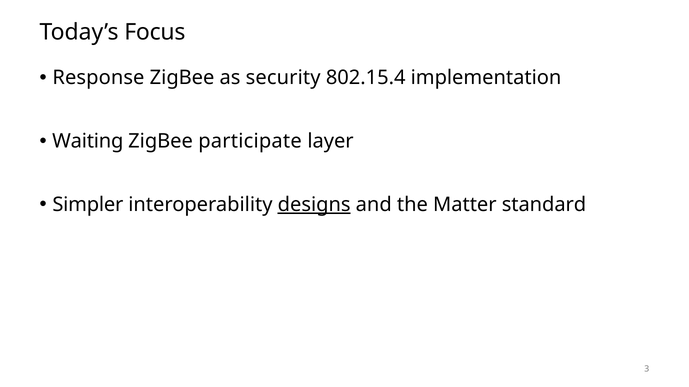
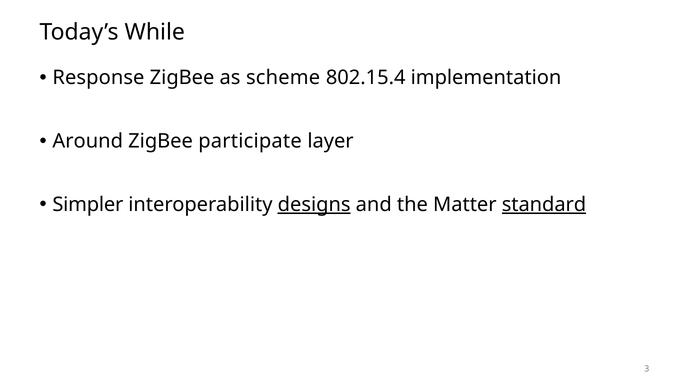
Focus: Focus -> While
security: security -> scheme
Waiting: Waiting -> Around
standard underline: none -> present
